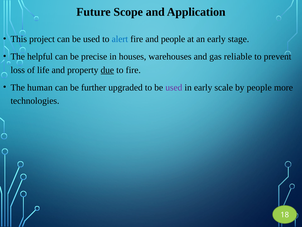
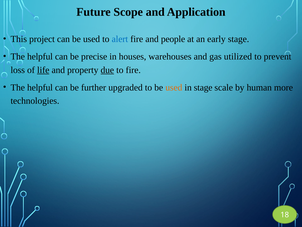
reliable: reliable -> utilized
life underline: none -> present
human at (40, 87): human -> helpful
used at (174, 87) colour: purple -> orange
in early: early -> stage
by people: people -> human
